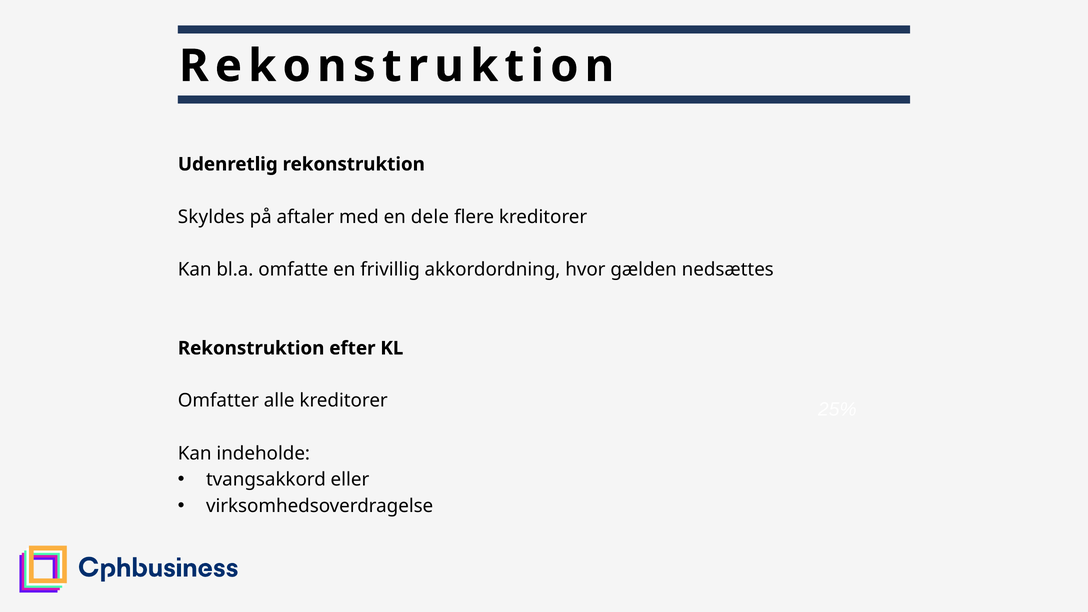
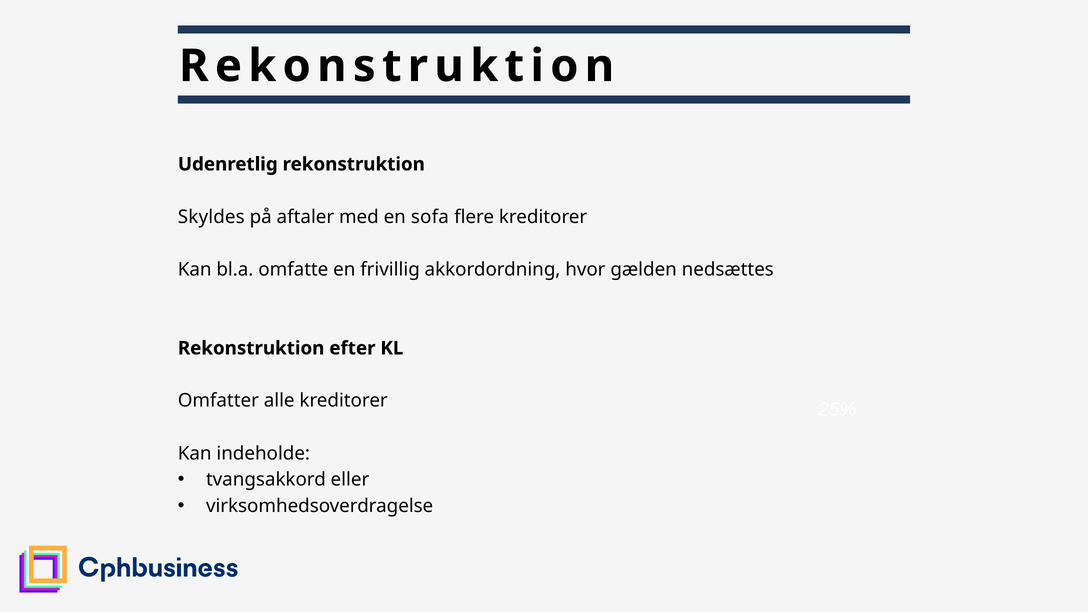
dele: dele -> sofa
